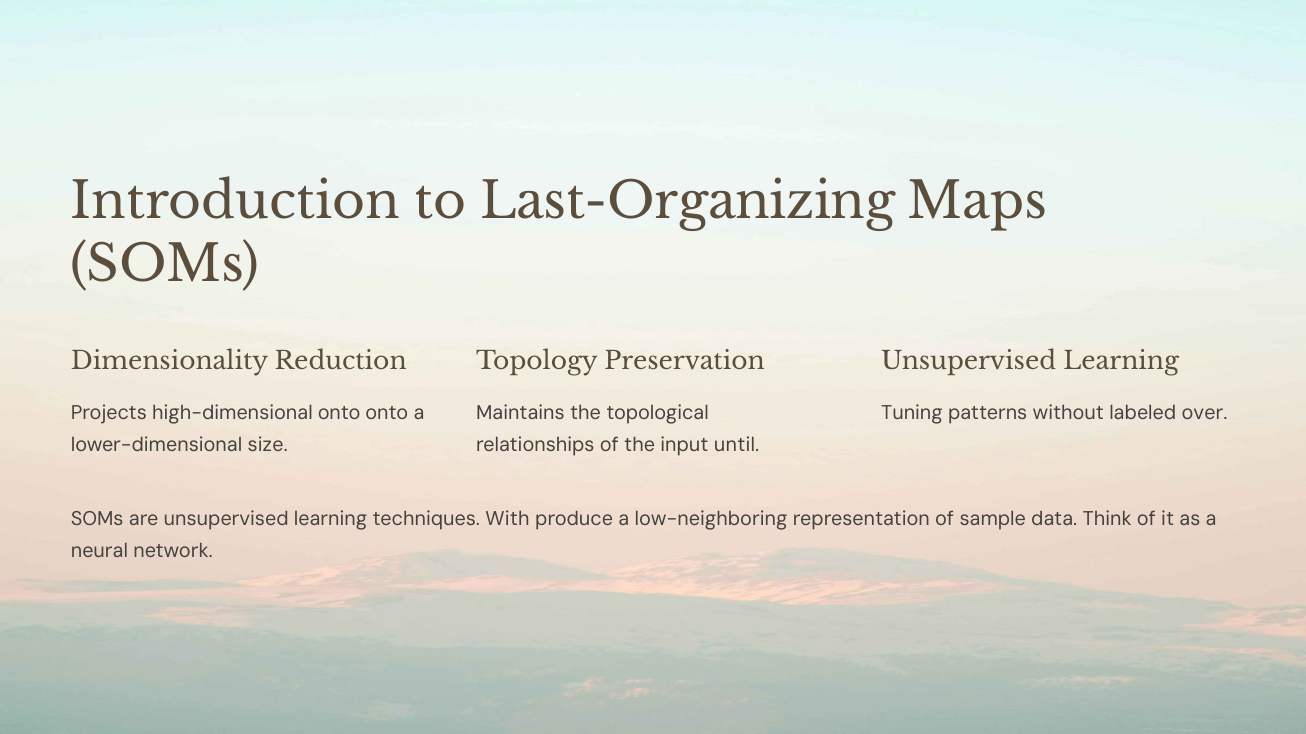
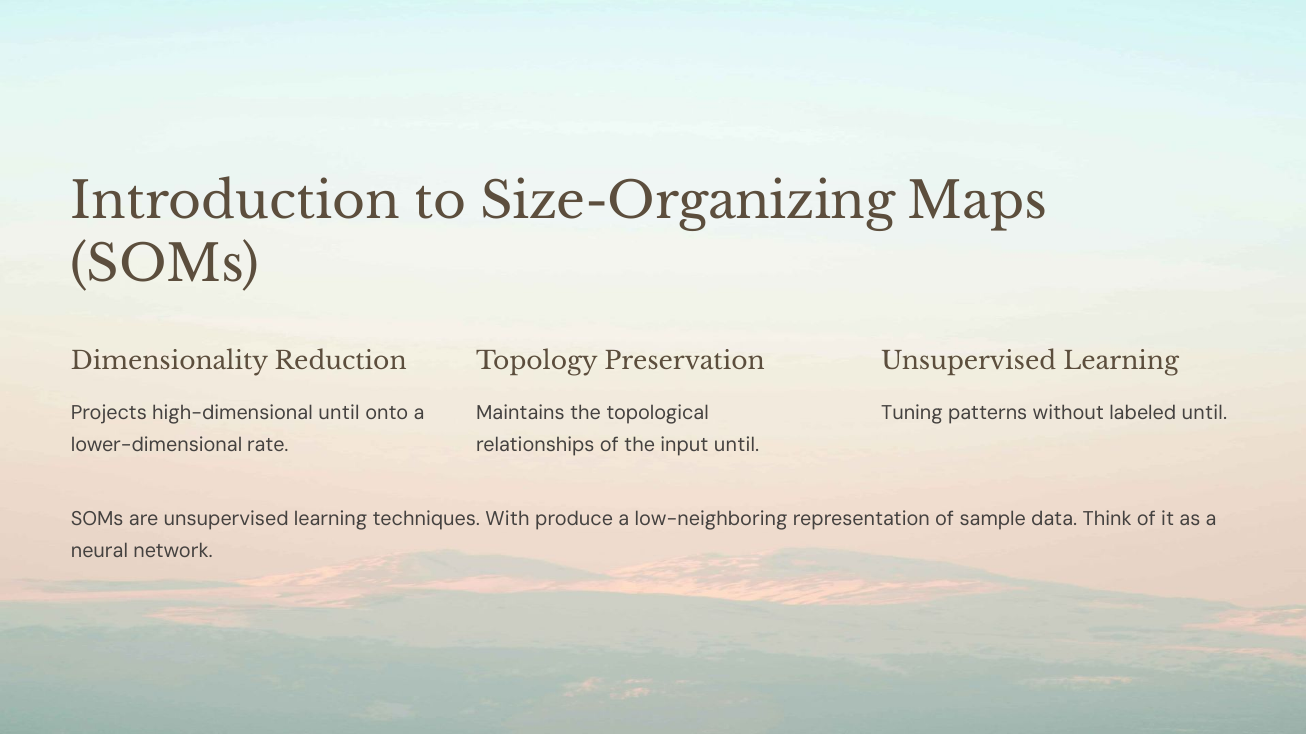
Last-Organizing: Last-Organizing -> Size-Organizing
high-dimensional onto: onto -> until
labeled over: over -> until
size: size -> rate
